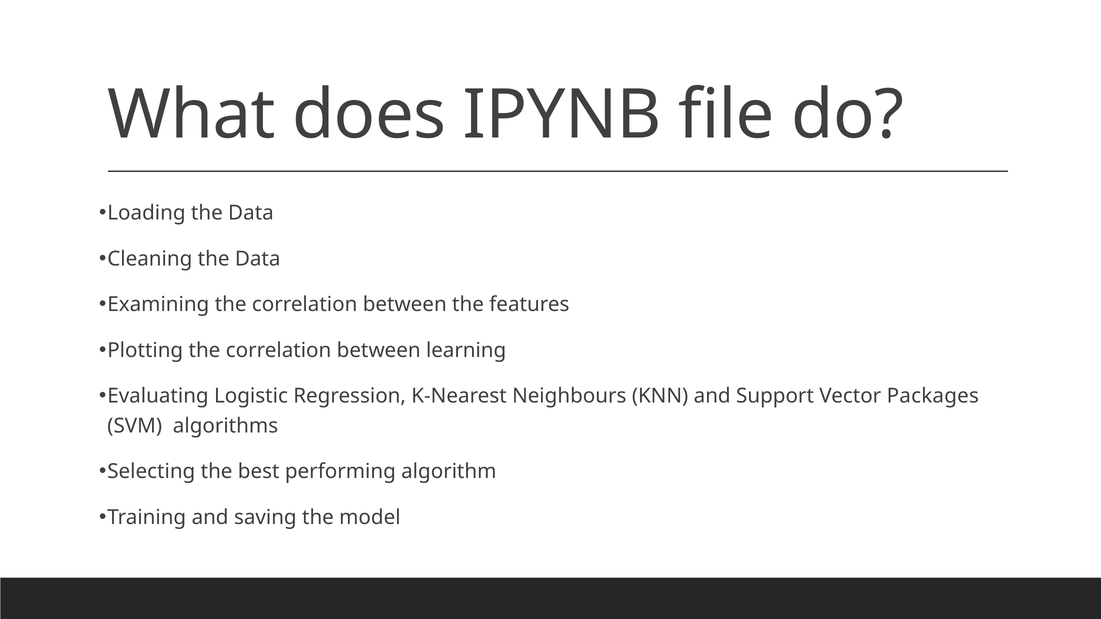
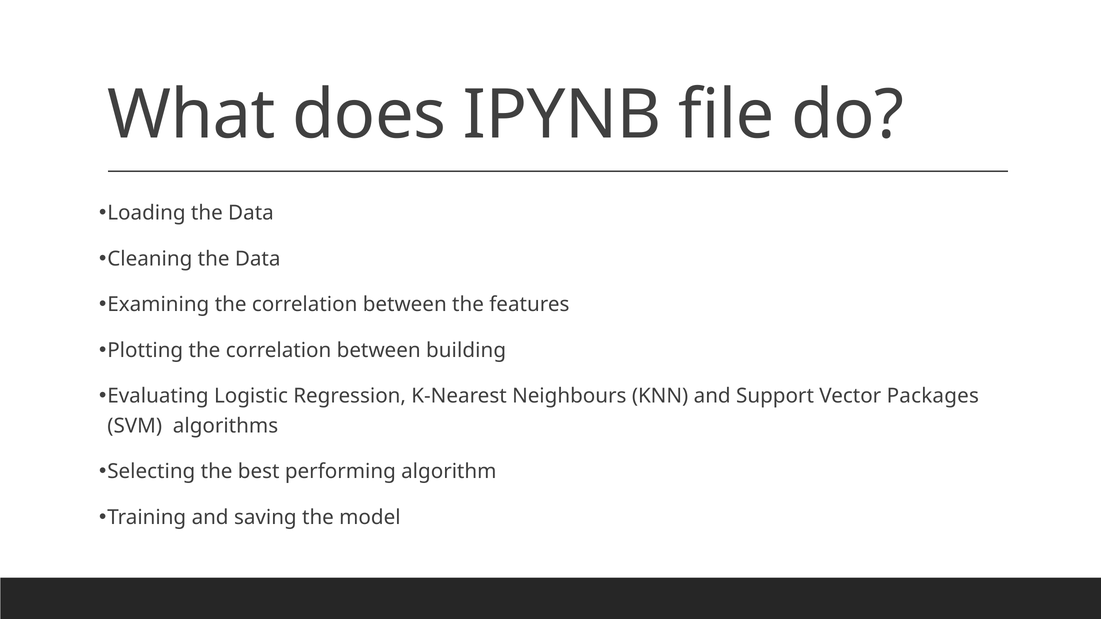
learning: learning -> building
